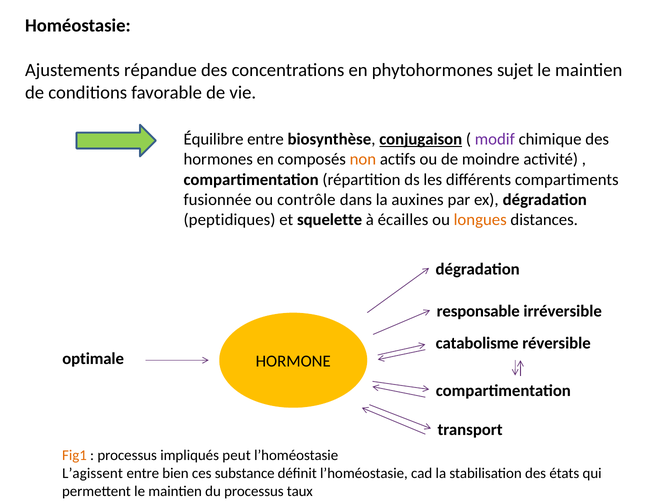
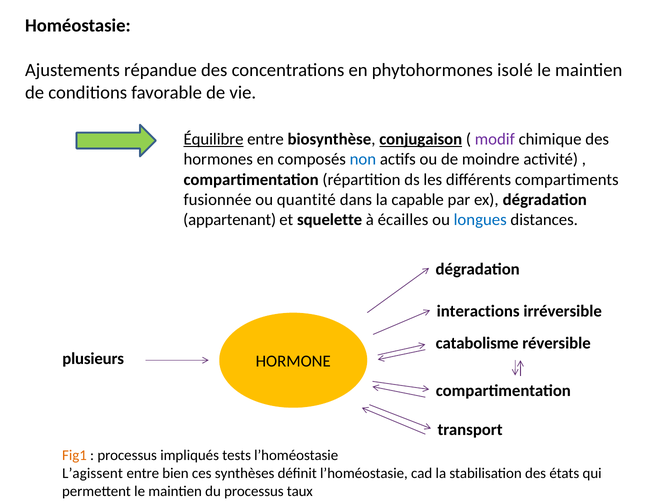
sujet: sujet -> isolé
Équilibre underline: none -> present
non colour: orange -> blue
contrôle: contrôle -> quantité
auxines: auxines -> capable
peptidiques: peptidiques -> appartenant
longues colour: orange -> blue
responsable: responsable -> interactions
optimale: optimale -> plusieurs
peut: peut -> tests
substance: substance -> synthèses
